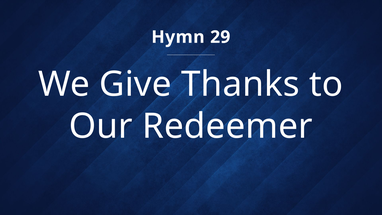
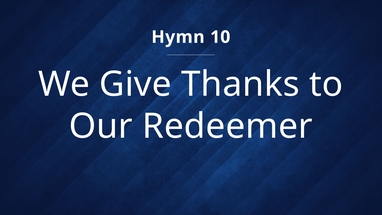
29: 29 -> 10
